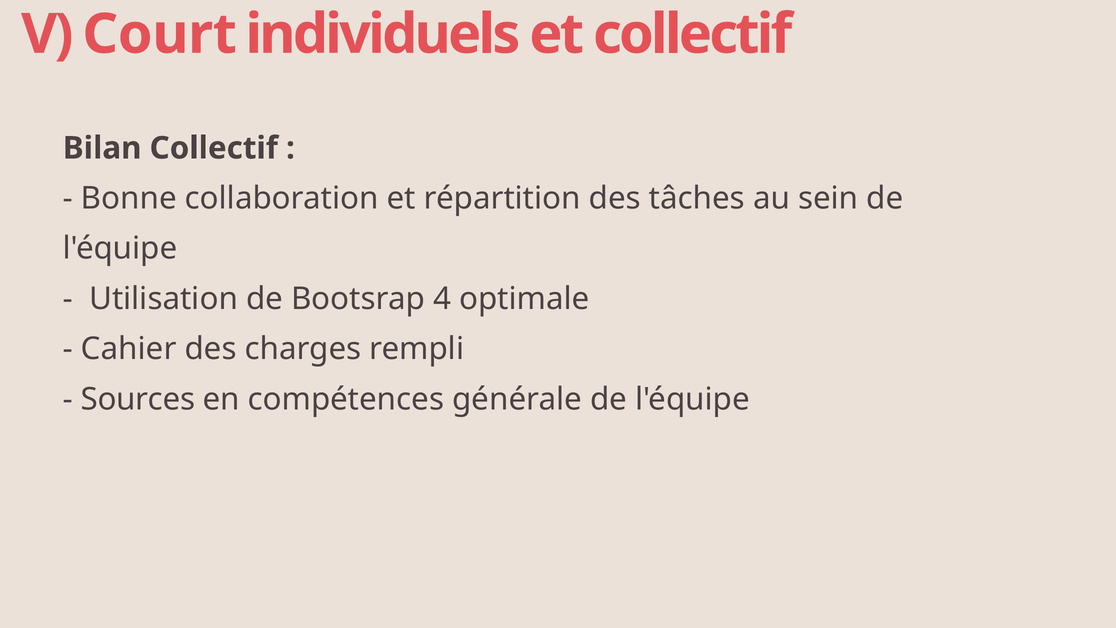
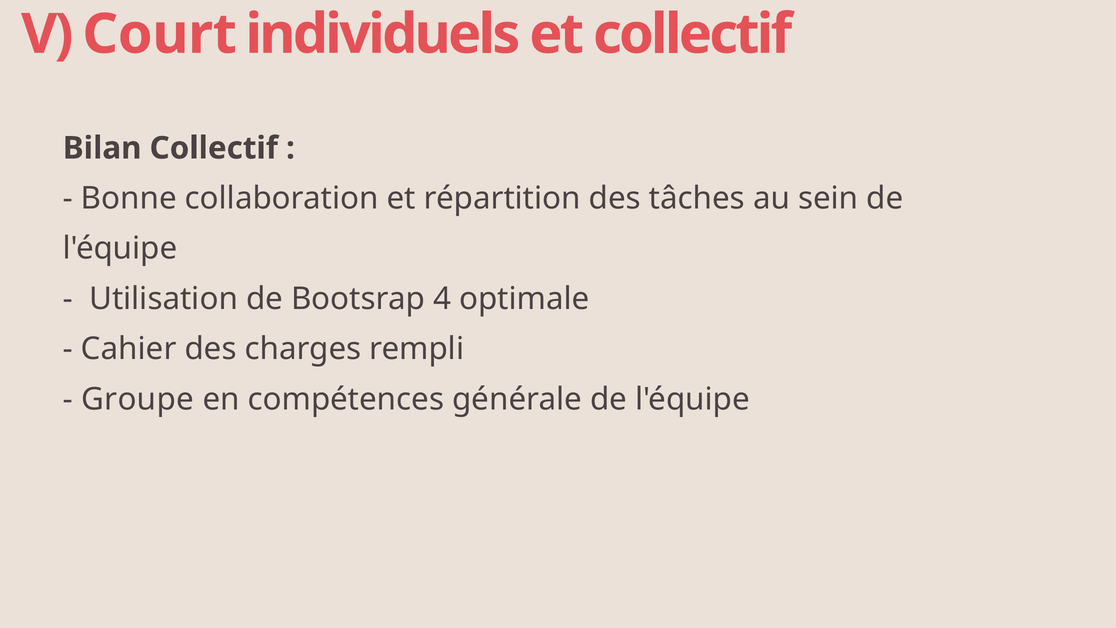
Sources: Sources -> Groupe
